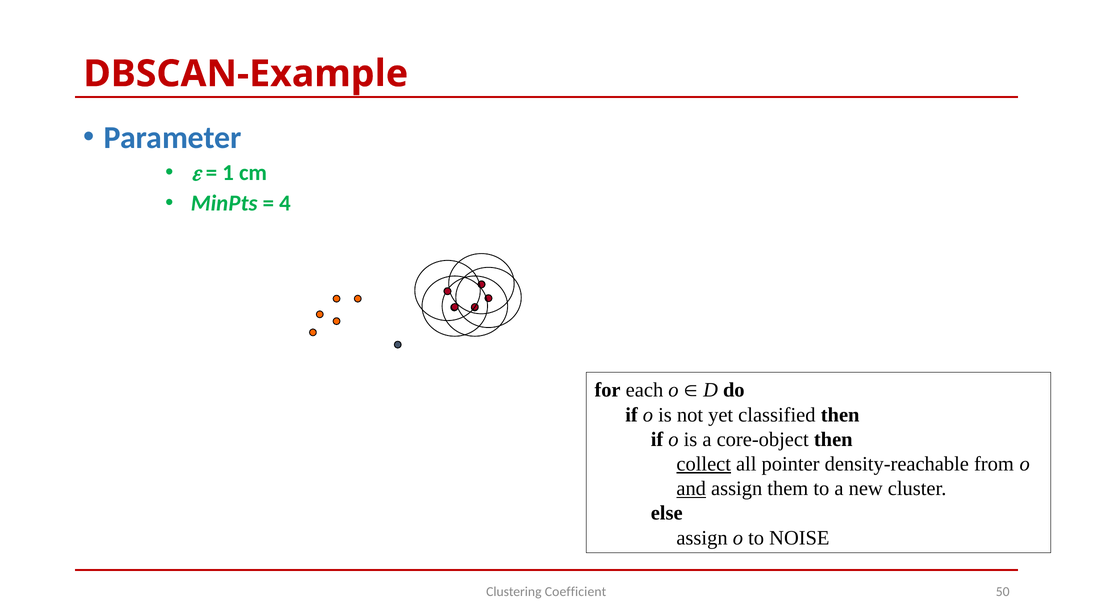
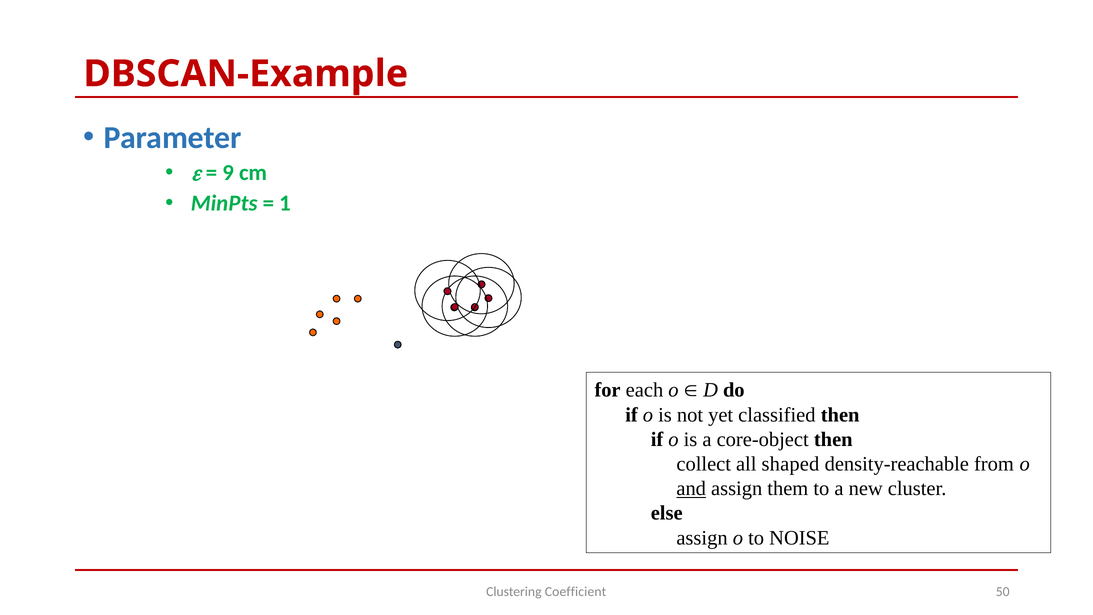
1: 1 -> 9
4: 4 -> 1
collect underline: present -> none
pointer: pointer -> shaped
